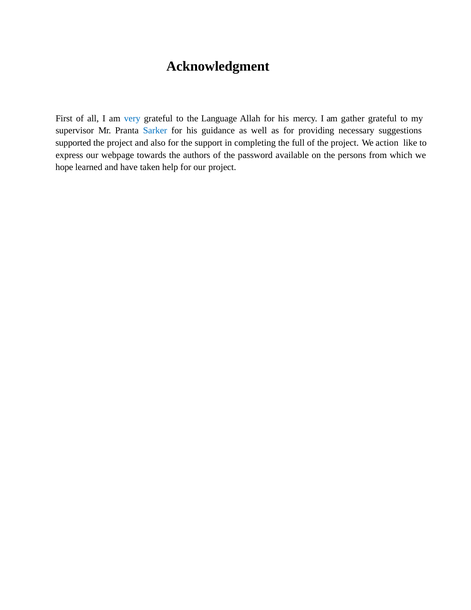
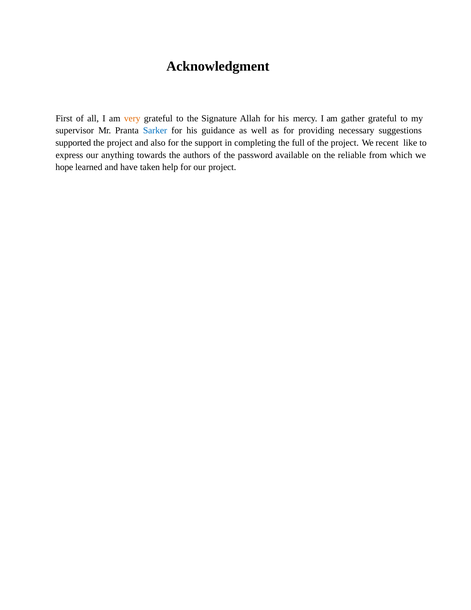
very colour: blue -> orange
Language: Language -> Signature
action: action -> recent
webpage: webpage -> anything
persons: persons -> reliable
